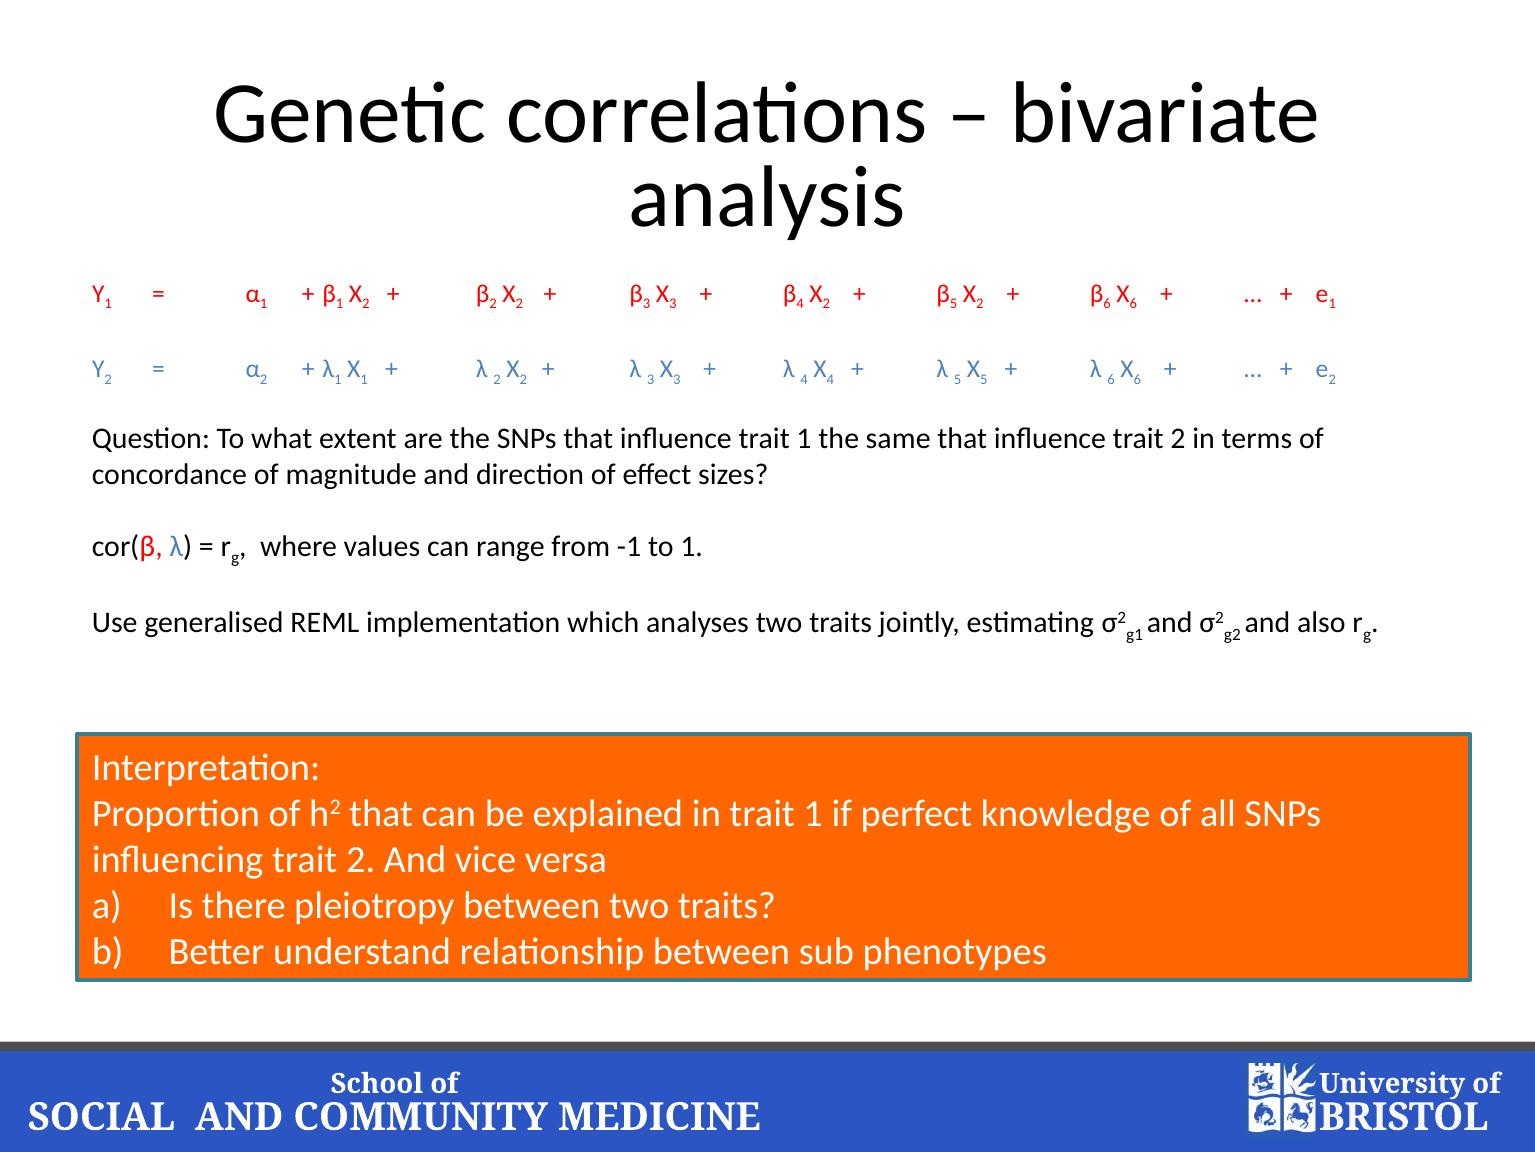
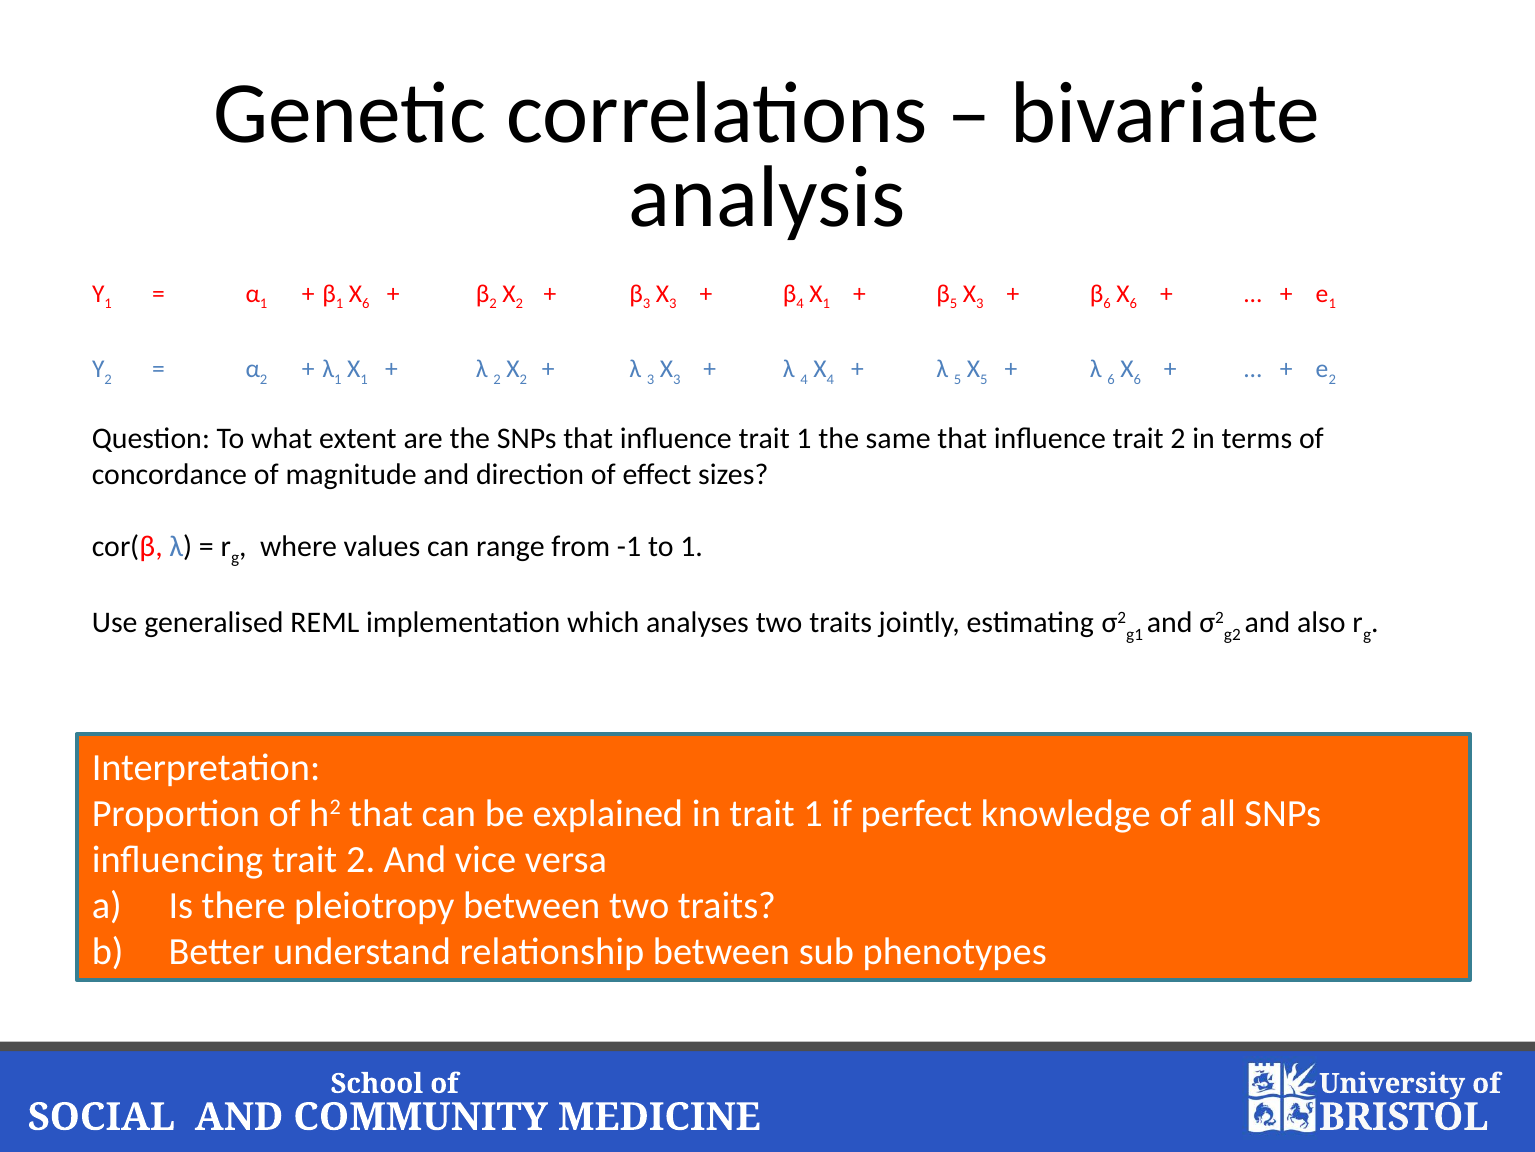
2 at (366, 303): 2 -> 6
2 at (826, 303): 2 -> 1
2 at (980, 303): 2 -> 3
